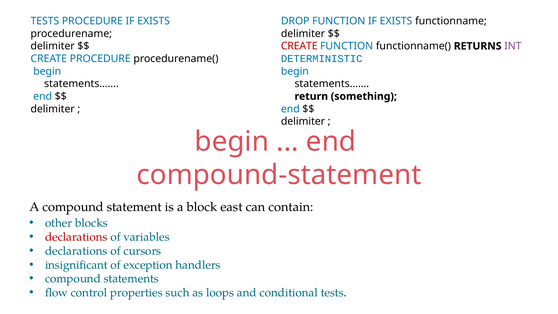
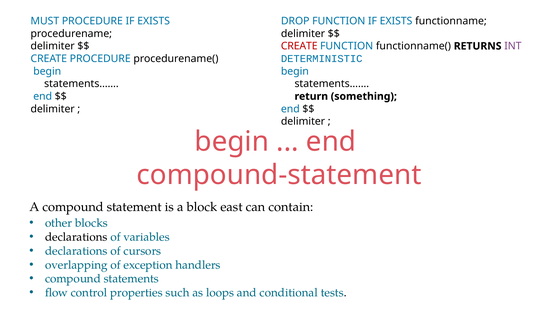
TESTS at (45, 21): TESTS -> MUST
declarations at (76, 237) colour: red -> black
insignificant: insignificant -> overlapping
